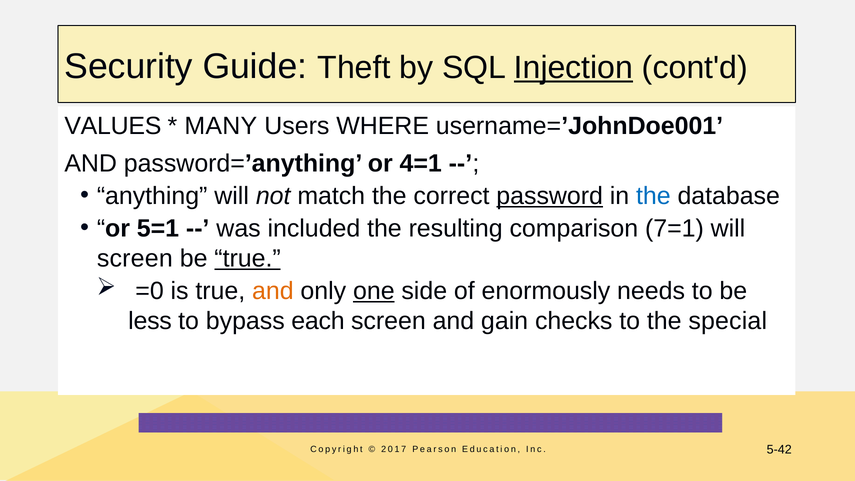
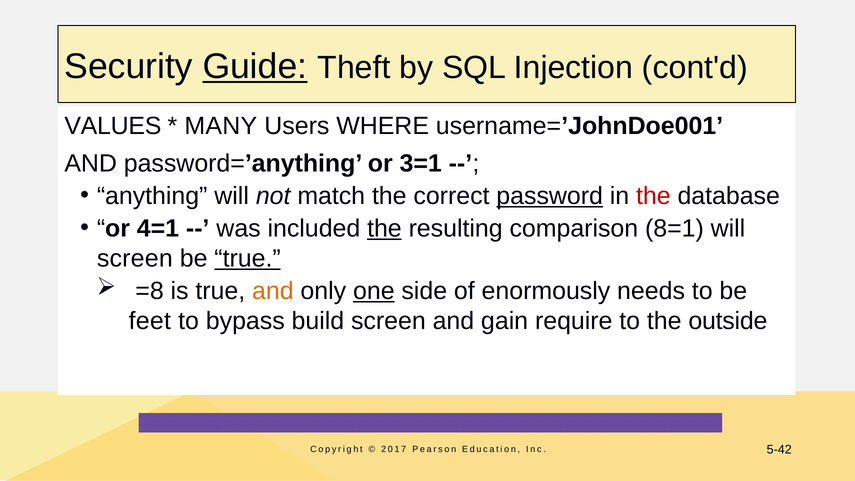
Guide underline: none -> present
Injection underline: present -> none
4=1: 4=1 -> 3=1
the at (653, 196) colour: blue -> red
5=1: 5=1 -> 4=1
the at (384, 229) underline: none -> present
7=1: 7=1 -> 8=1
=0: =0 -> =8
less: less -> feet
each: each -> build
checks: checks -> require
special: special -> outside
